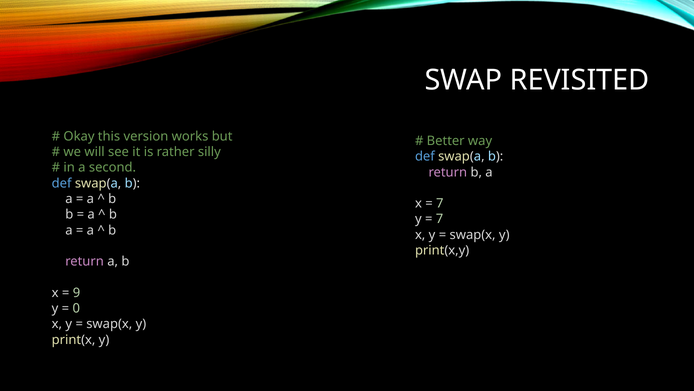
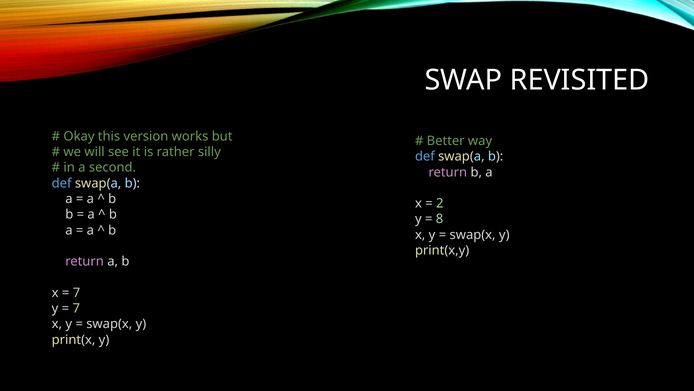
7 at (440, 203): 7 -> 2
7 at (440, 219): 7 -> 8
9 at (77, 292): 9 -> 7
0 at (76, 308): 0 -> 7
